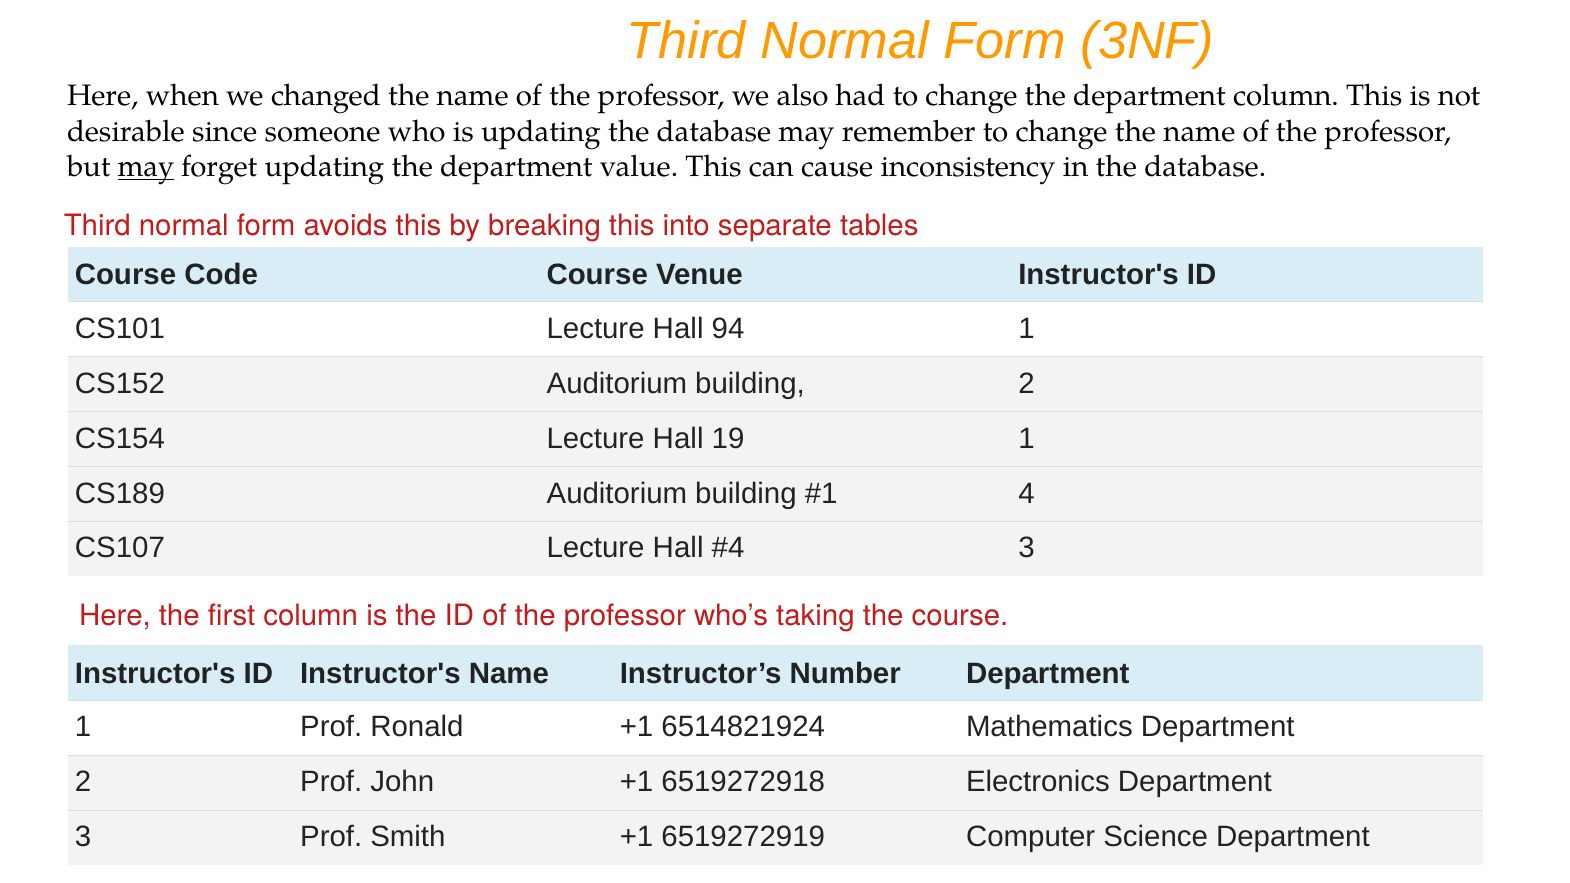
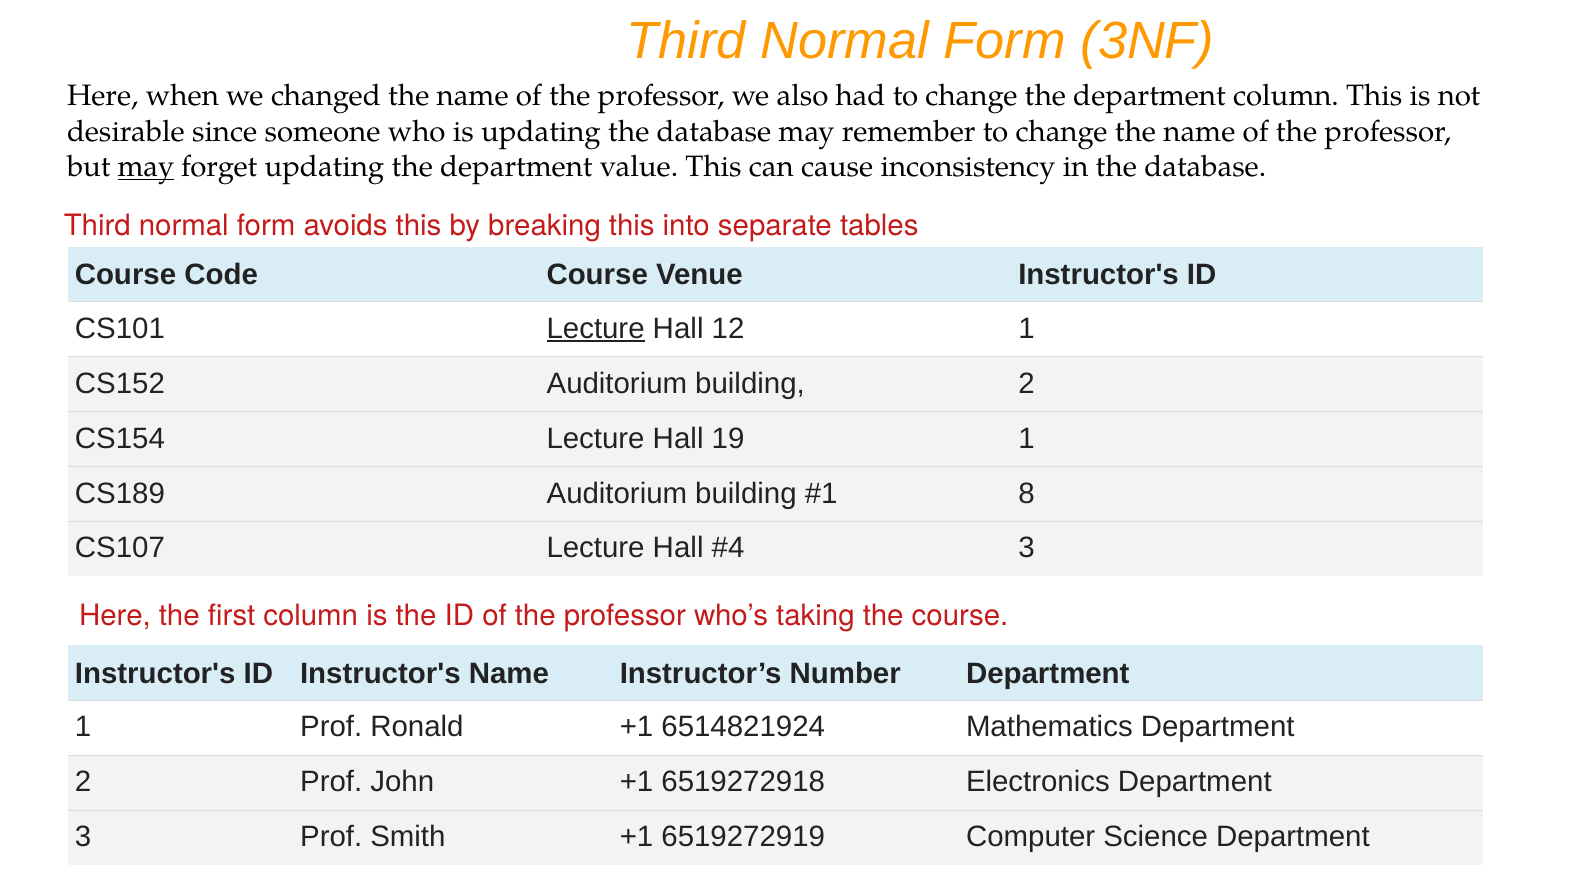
Lecture at (596, 329) underline: none -> present
94: 94 -> 12
4: 4 -> 8
